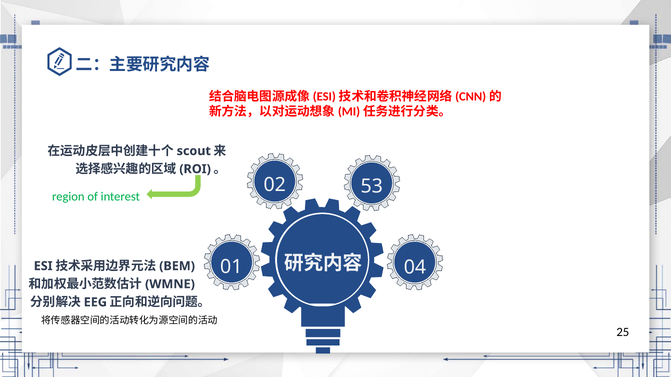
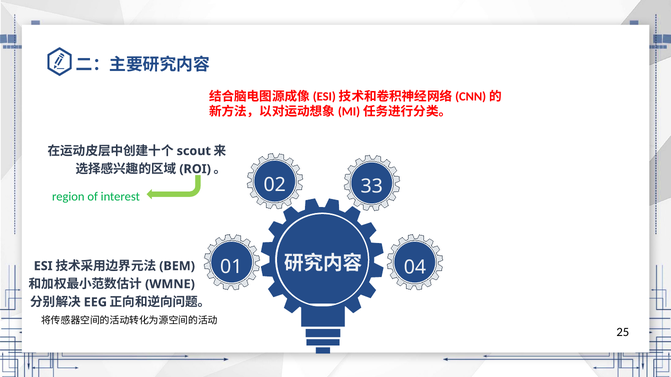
53: 53 -> 33
